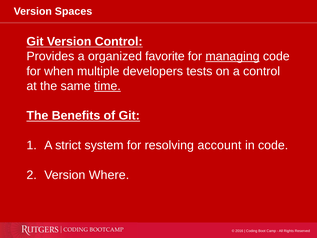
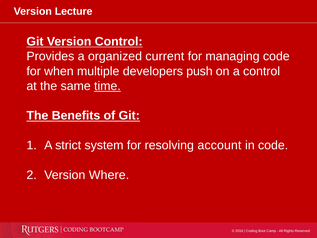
Spaces: Spaces -> Lecture
favorite: favorite -> current
managing underline: present -> none
tests: tests -> push
